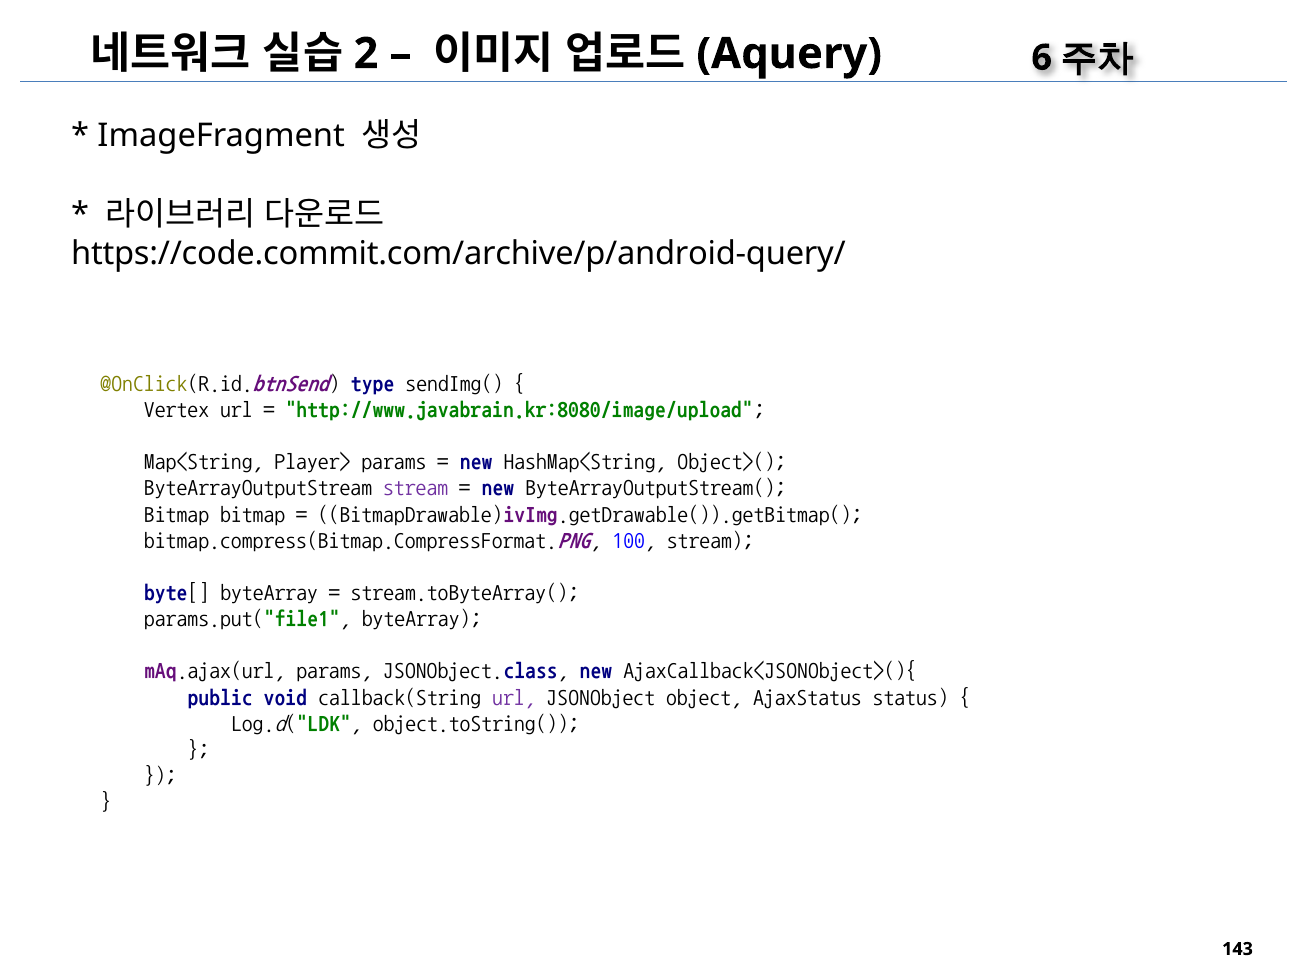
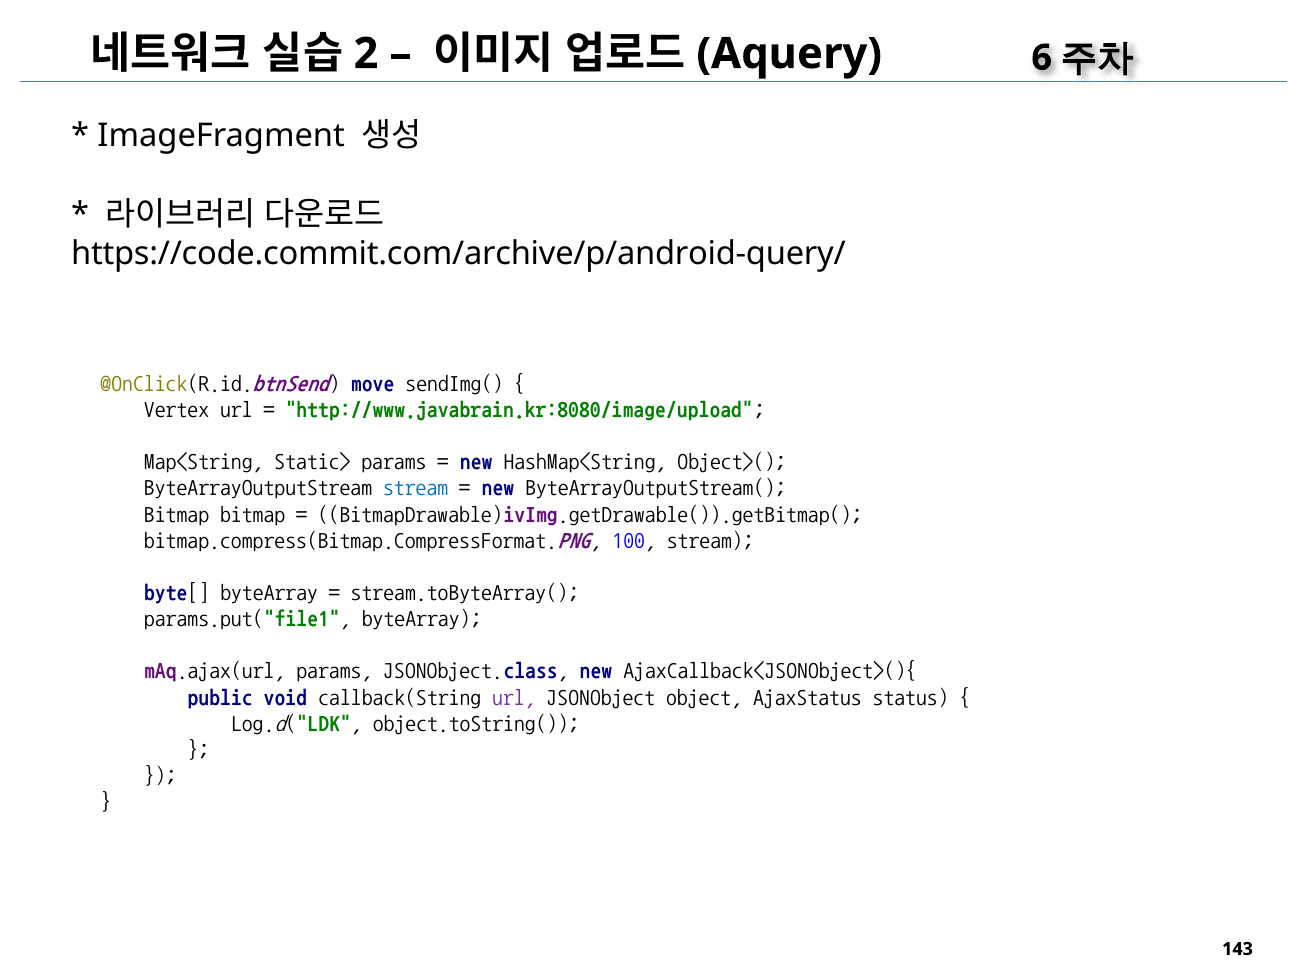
type: type -> move
Player>: Player> -> Static>
stream at (416, 488) colour: purple -> blue
